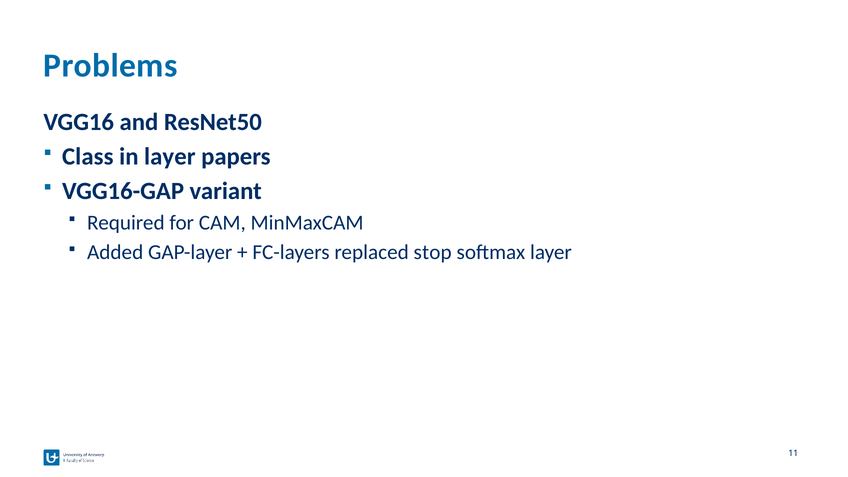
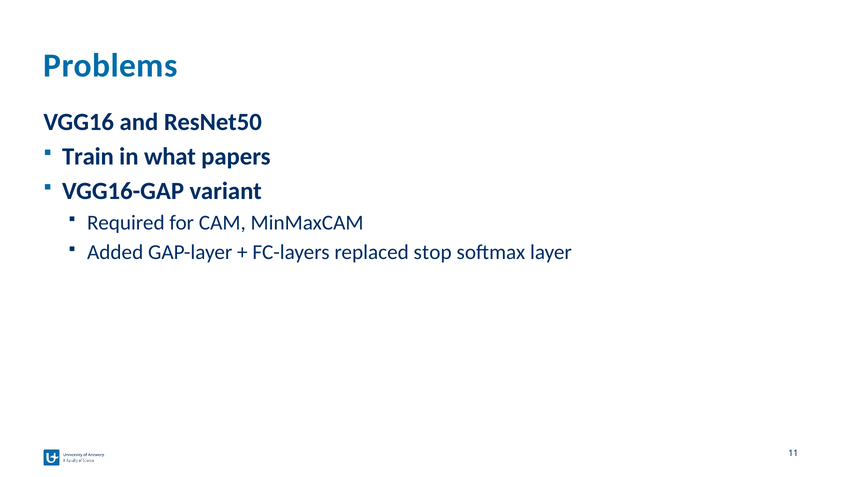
Class: Class -> Train
in layer: layer -> what
